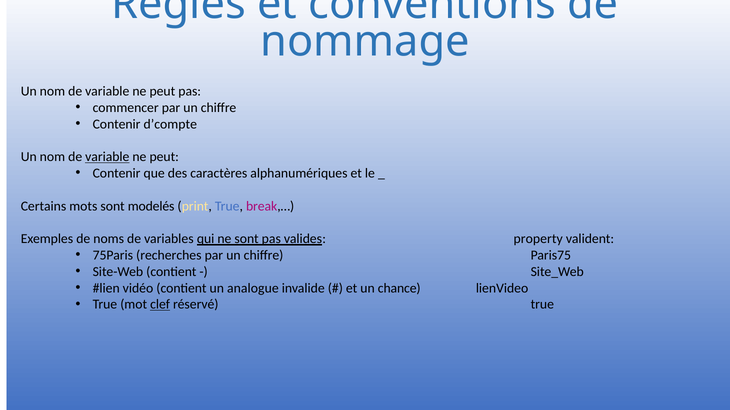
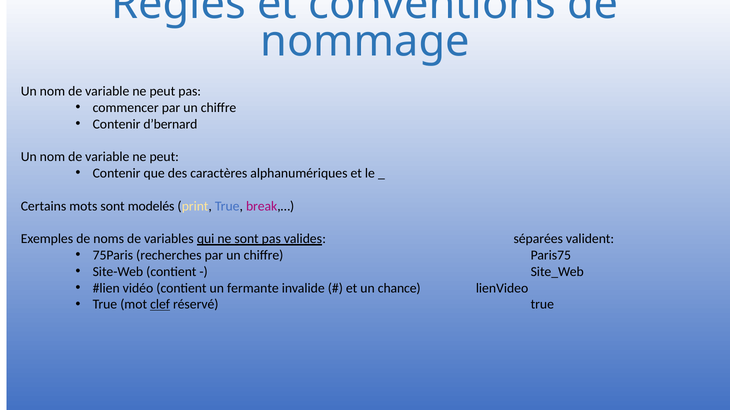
d’compte: d’compte -> d’bernard
variable at (107, 157) underline: present -> none
property: property -> séparées
analogue: analogue -> fermante
